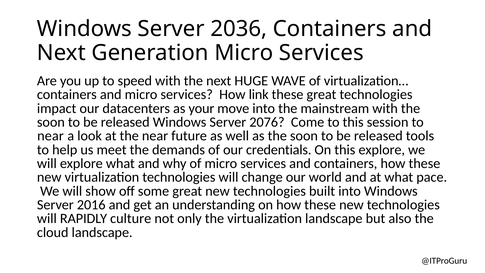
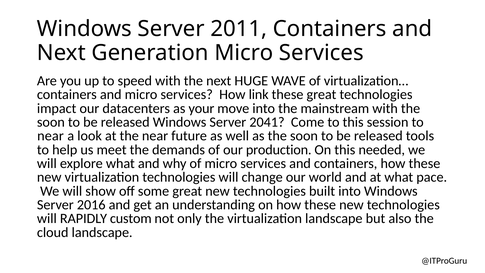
2036: 2036 -> 2011
2076: 2076 -> 2041
credentials: credentials -> production
this explore: explore -> needed
culture: culture -> custom
